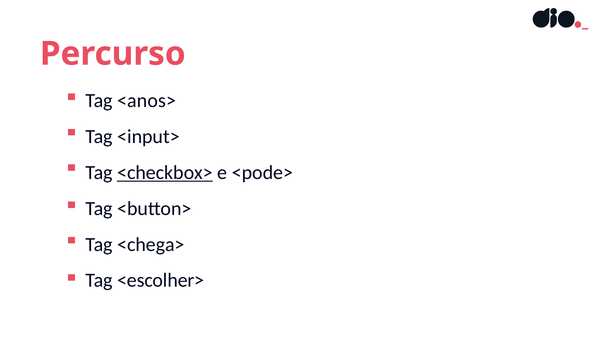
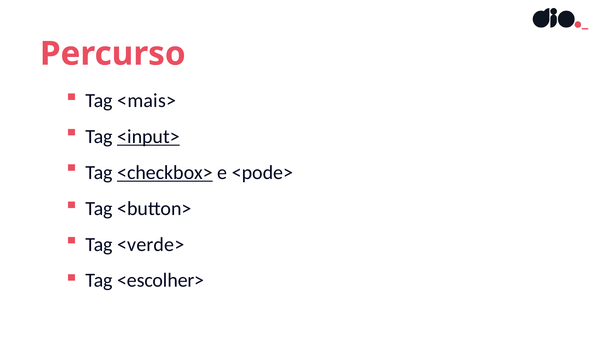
<anos>: <anos> -> <mais>
<input> underline: none -> present
<chega>: <chega> -> <verde>
